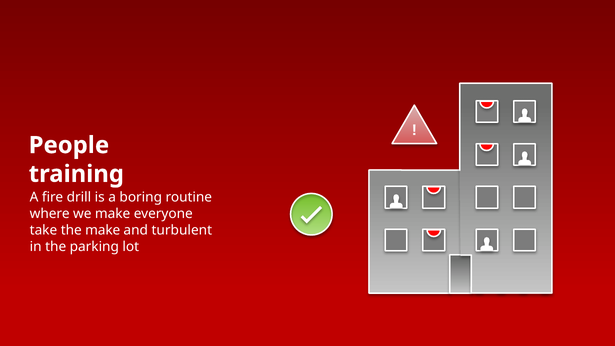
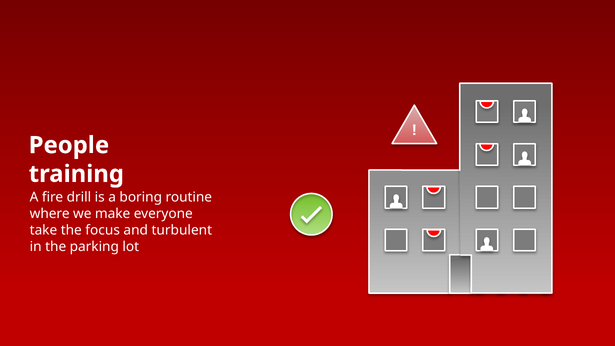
the make: make -> focus
